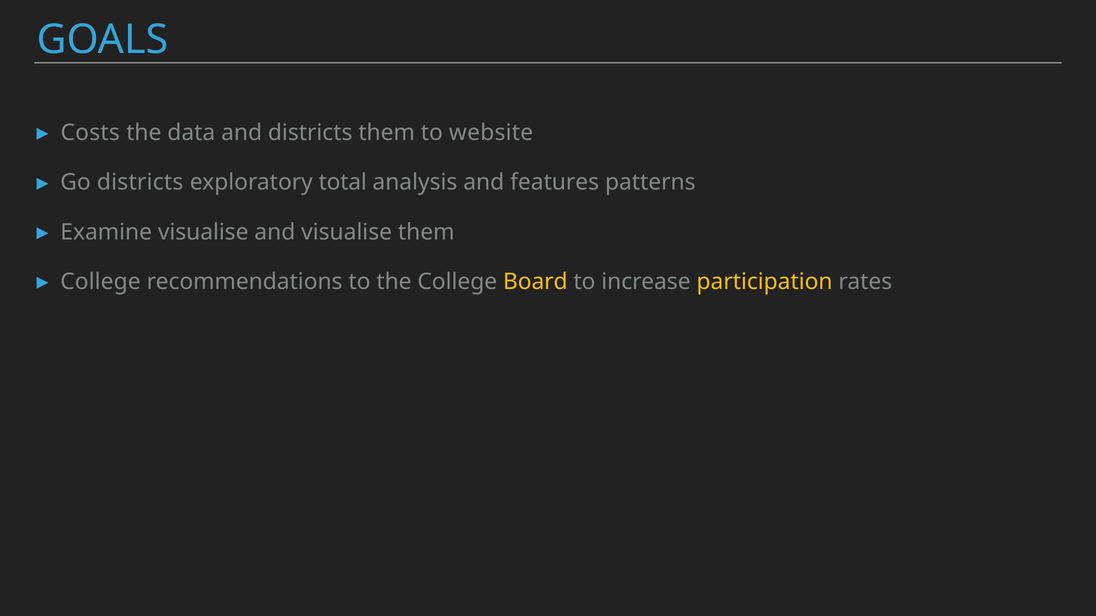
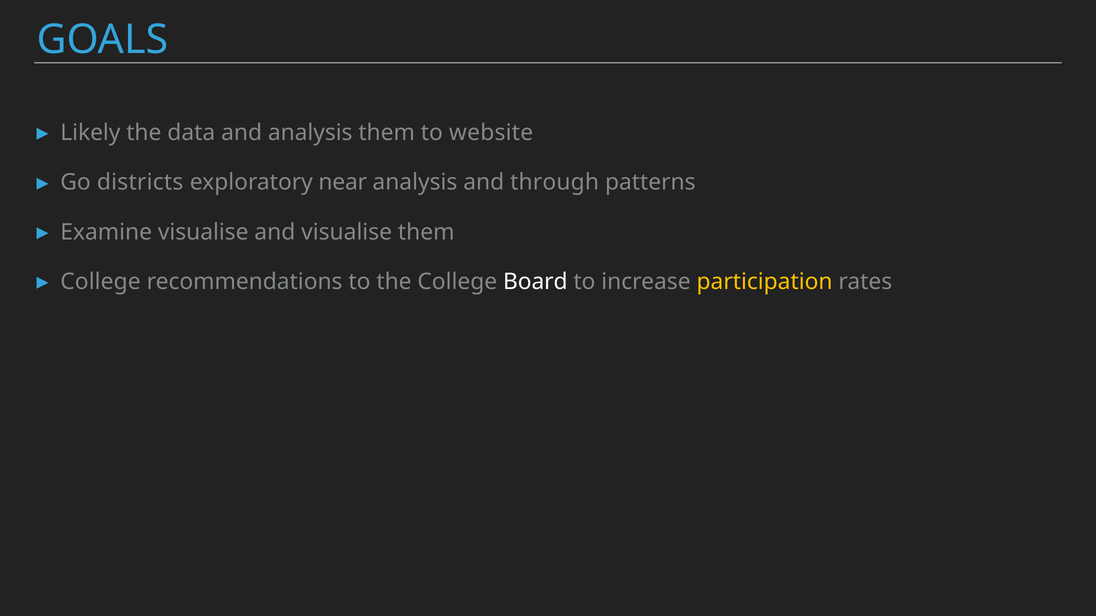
Costs: Costs -> Likely
and districts: districts -> analysis
total: total -> near
features: features -> through
Board colour: yellow -> white
